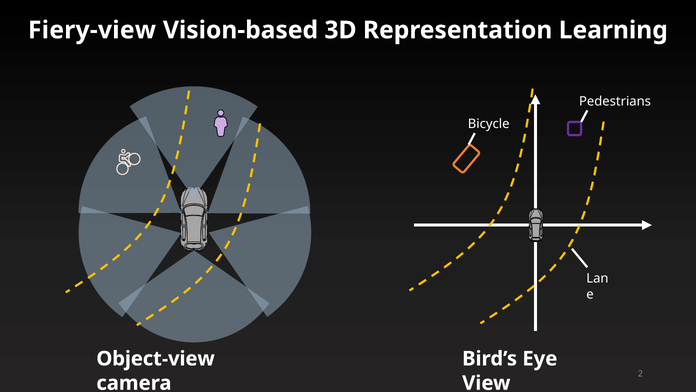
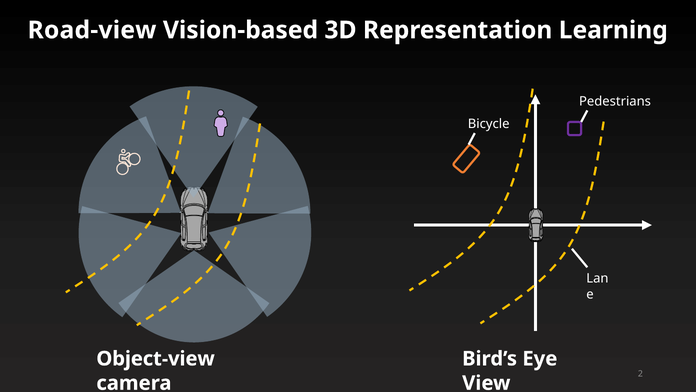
Fiery-view: Fiery-view -> Road-view
